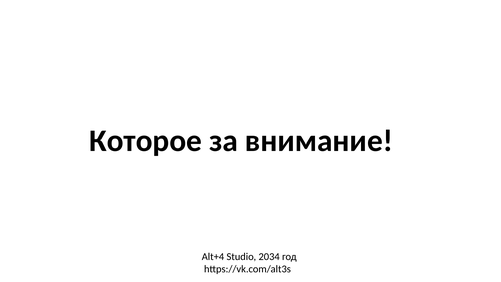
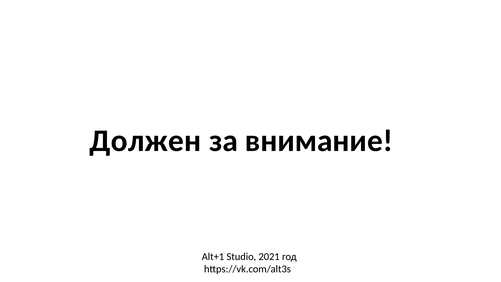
Которое: Которое -> Должен
Alt+4: Alt+4 -> Alt+1
2034: 2034 -> 2021
